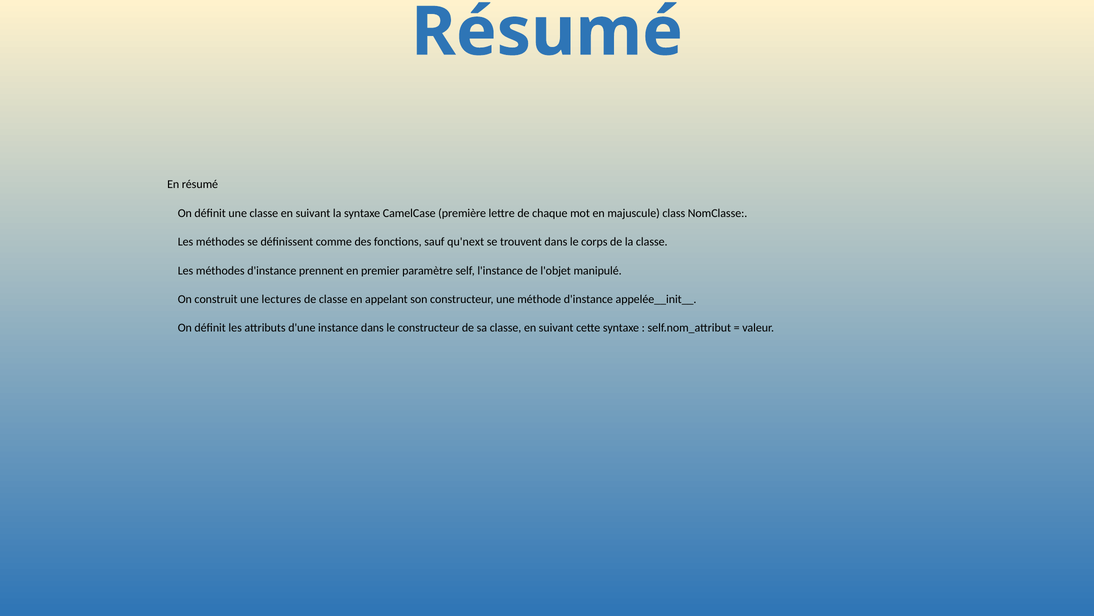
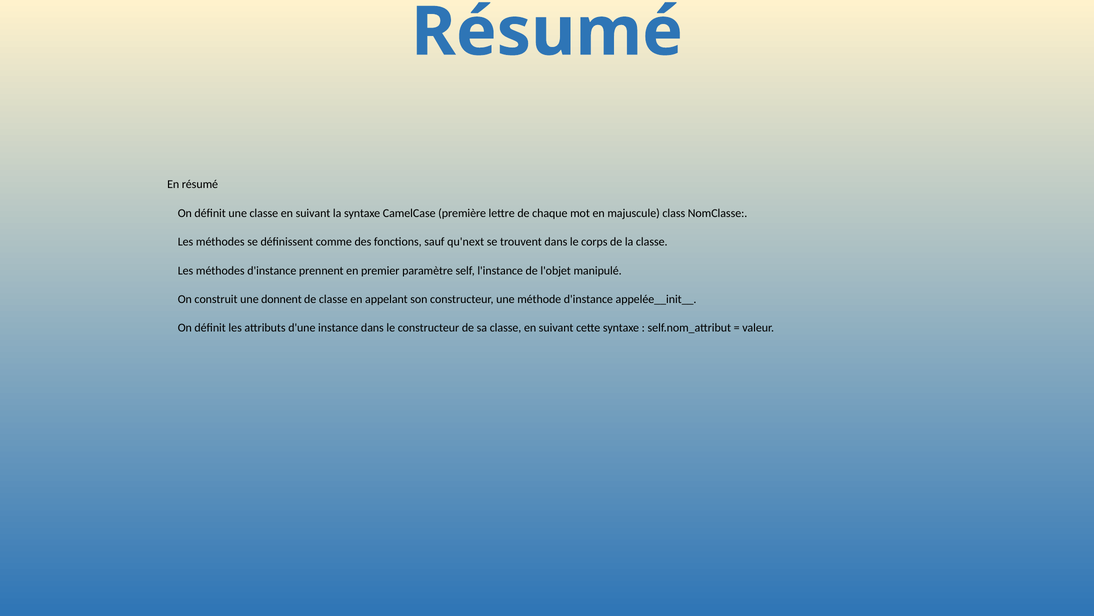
lectures: lectures -> donnent
